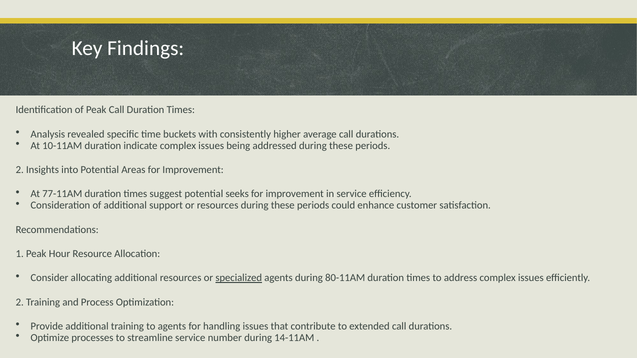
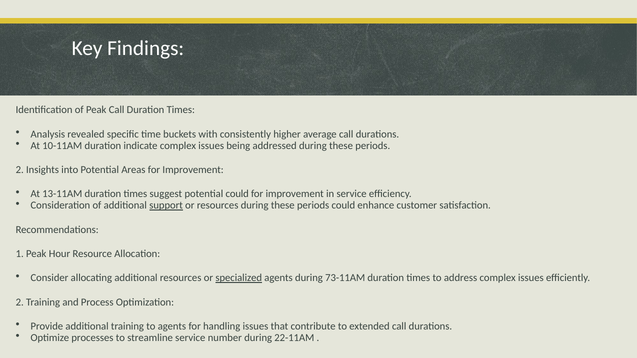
77-11AM: 77-11AM -> 13-11AM
potential seeks: seeks -> could
support underline: none -> present
80-11AM: 80-11AM -> 73-11AM
14-11AM: 14-11AM -> 22-11AM
